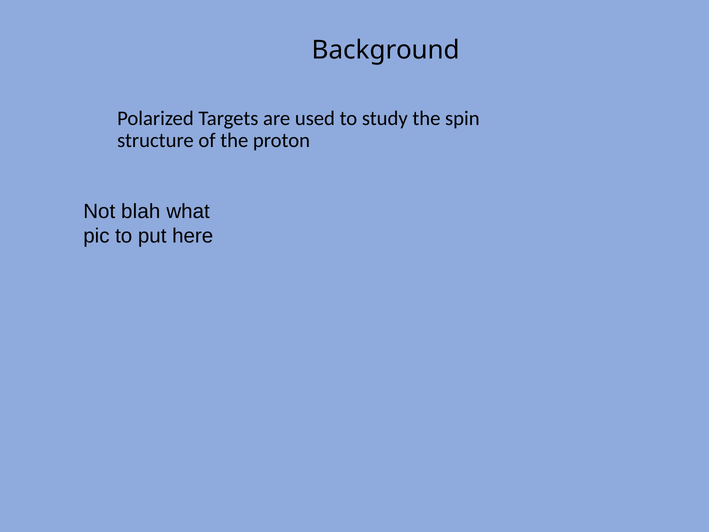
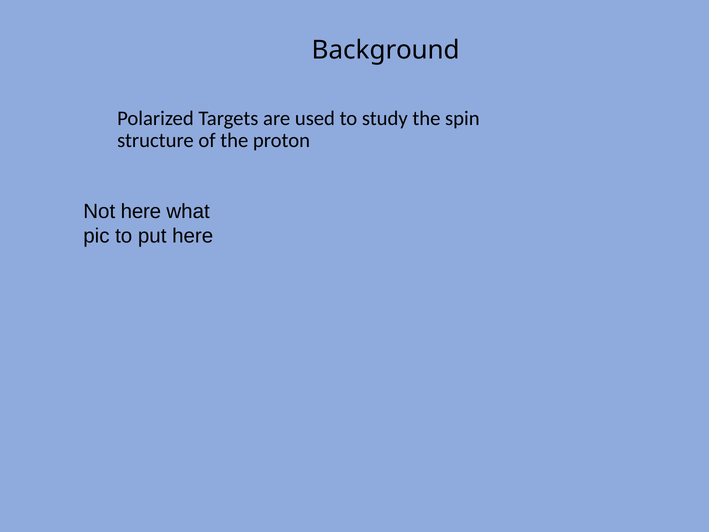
Not blah: blah -> here
